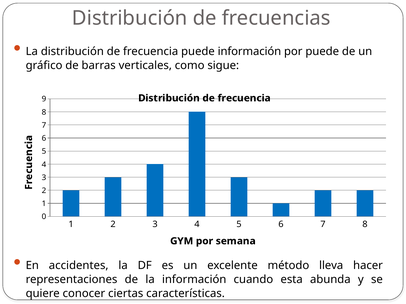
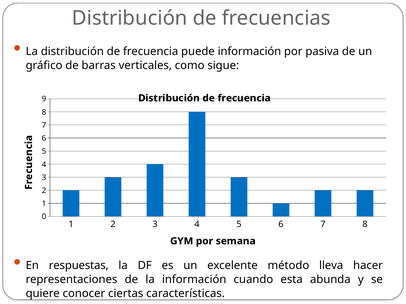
por puede: puede -> pasiva
accidentes: accidentes -> respuestas
